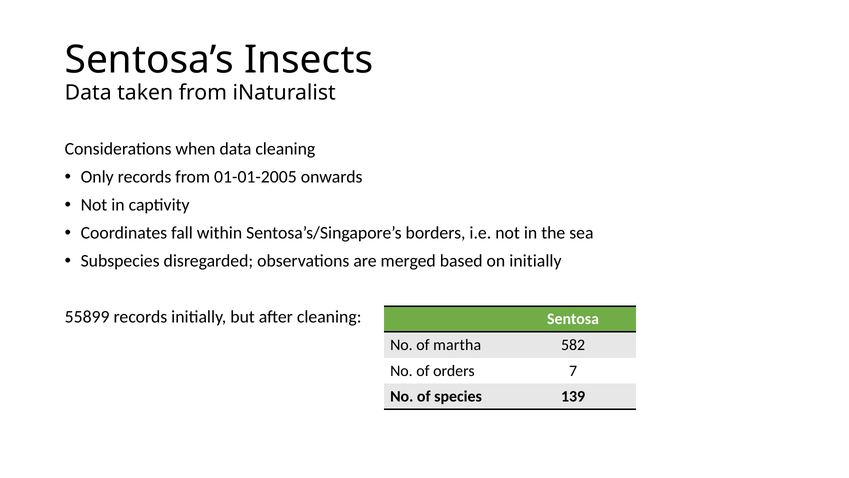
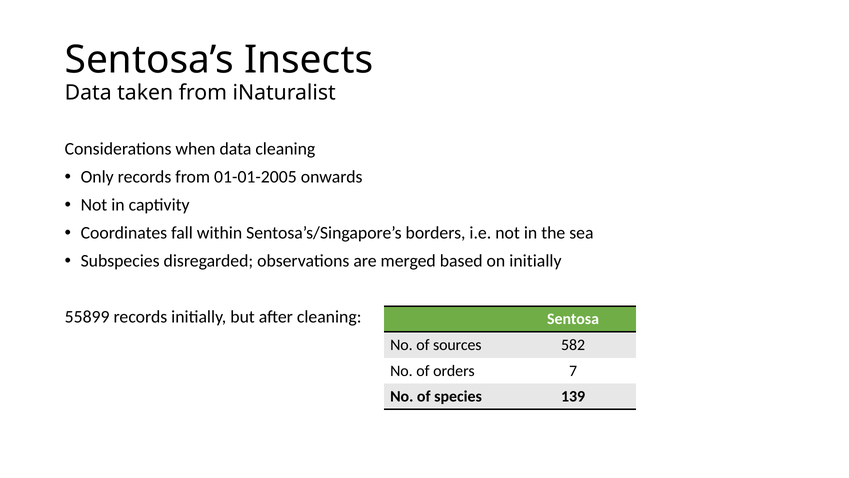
martha: martha -> sources
